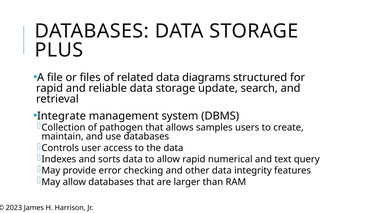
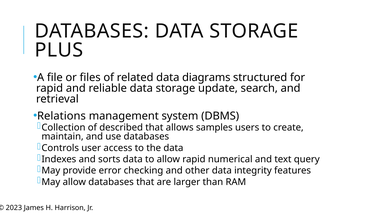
Integrate: Integrate -> Relations
pathogen: pathogen -> described
